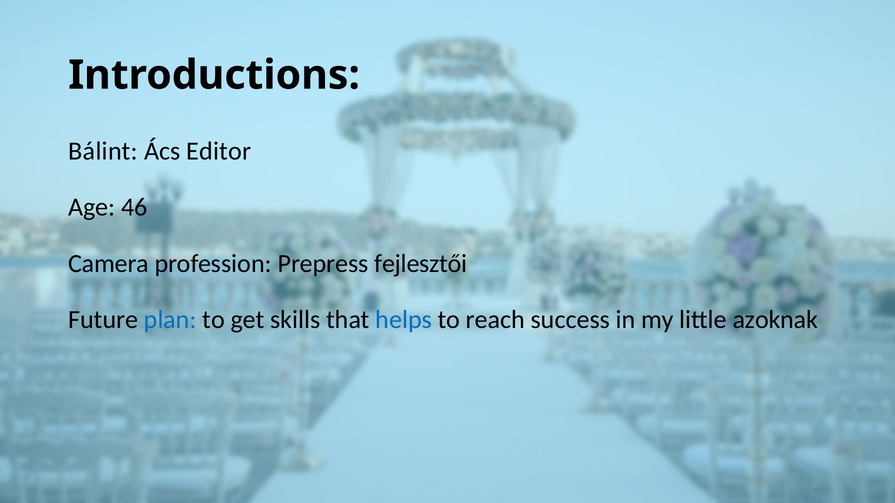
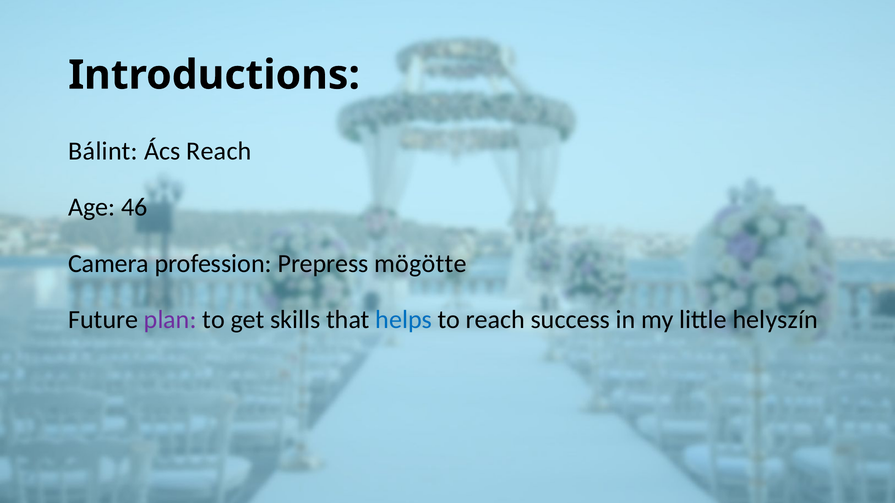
Ács Editor: Editor -> Reach
fejlesztői: fejlesztői -> mögötte
plan colour: blue -> purple
azoknak: azoknak -> helyszín
